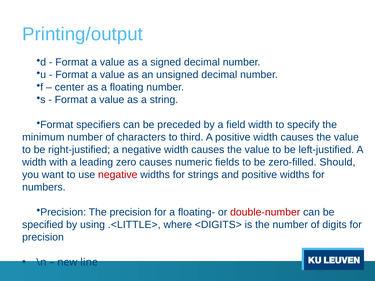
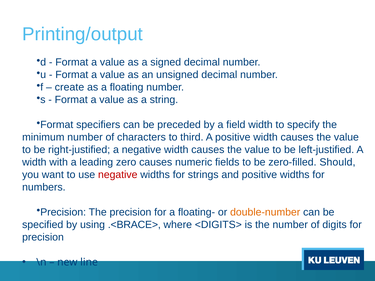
center: center -> create
double-number colour: red -> orange
.<LITTLE>: .<LITTLE> -> .<BRACE>
